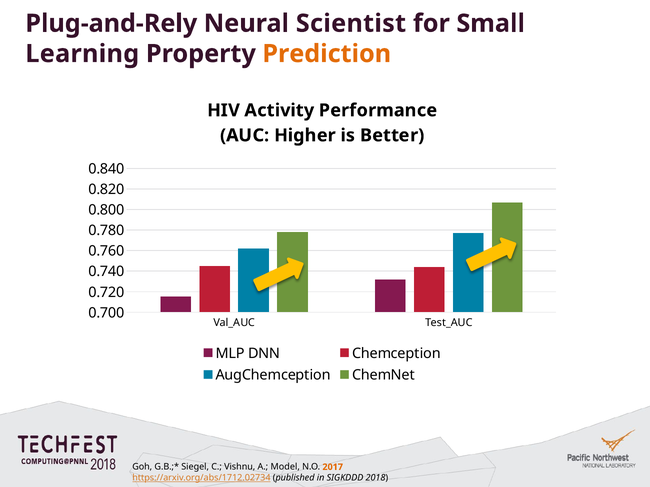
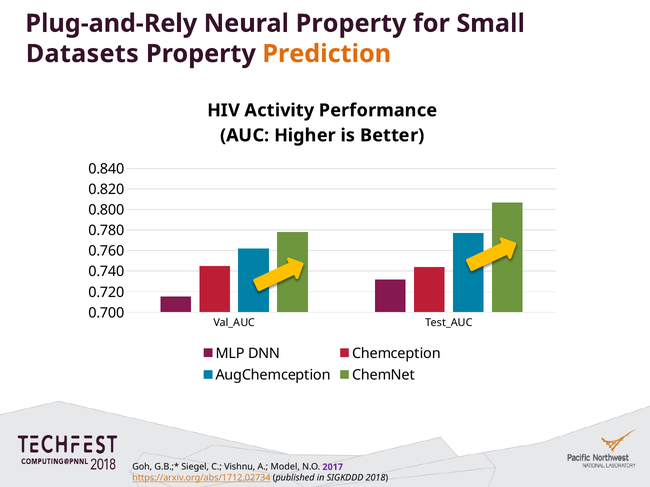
Neural Scientist: Scientist -> Property
Learning: Learning -> Datasets
2017 colour: orange -> purple
